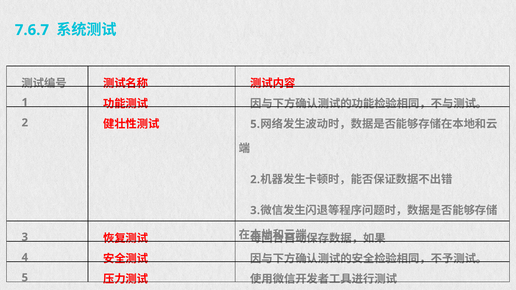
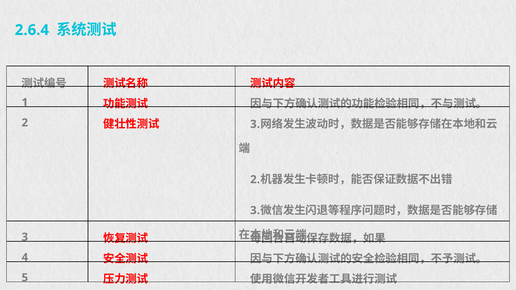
7.6.7: 7.6.7 -> 2.6.4
5 at (255, 124): 5 -> 3
